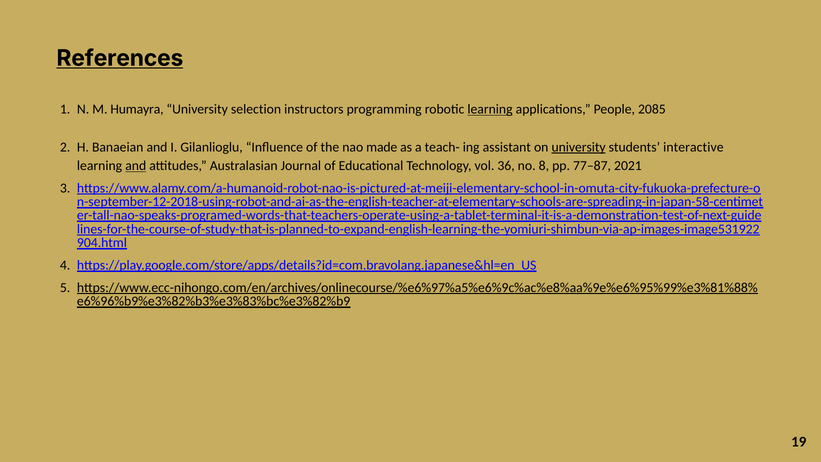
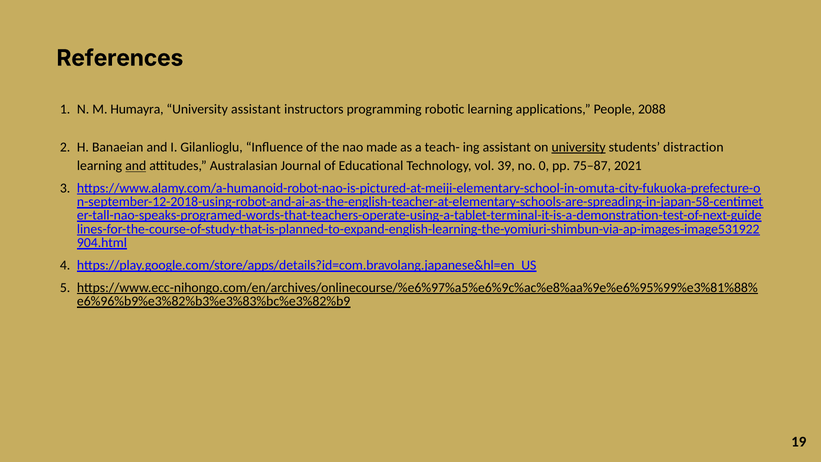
References underline: present -> none
University selection: selection -> assistant
learning at (490, 109) underline: present -> none
2085: 2085 -> 2088
interactive: interactive -> distraction
36: 36 -> 39
8: 8 -> 0
77–87: 77–87 -> 75–87
